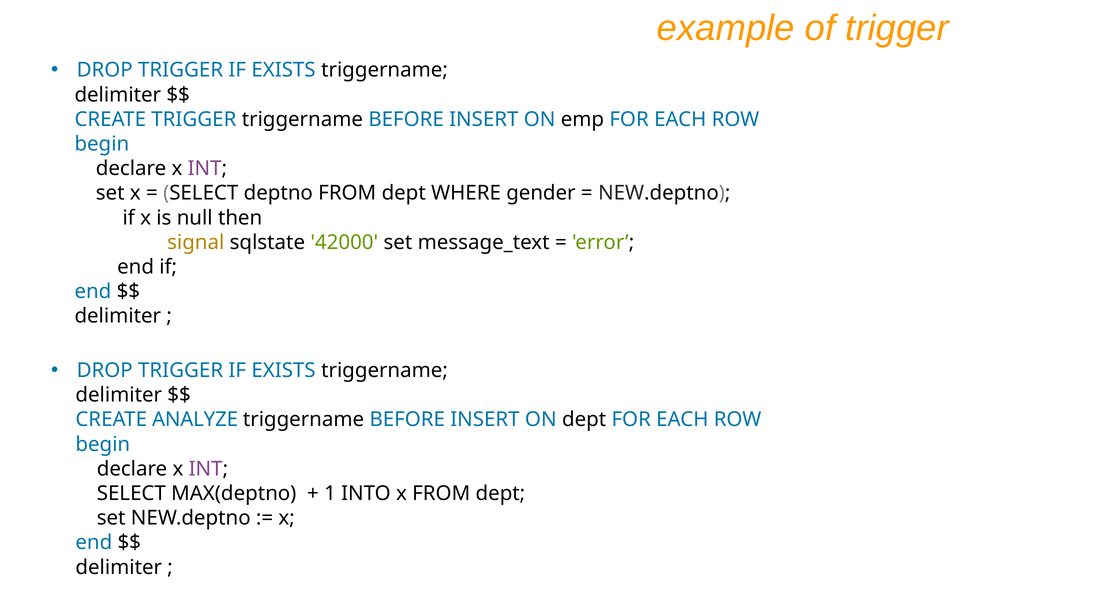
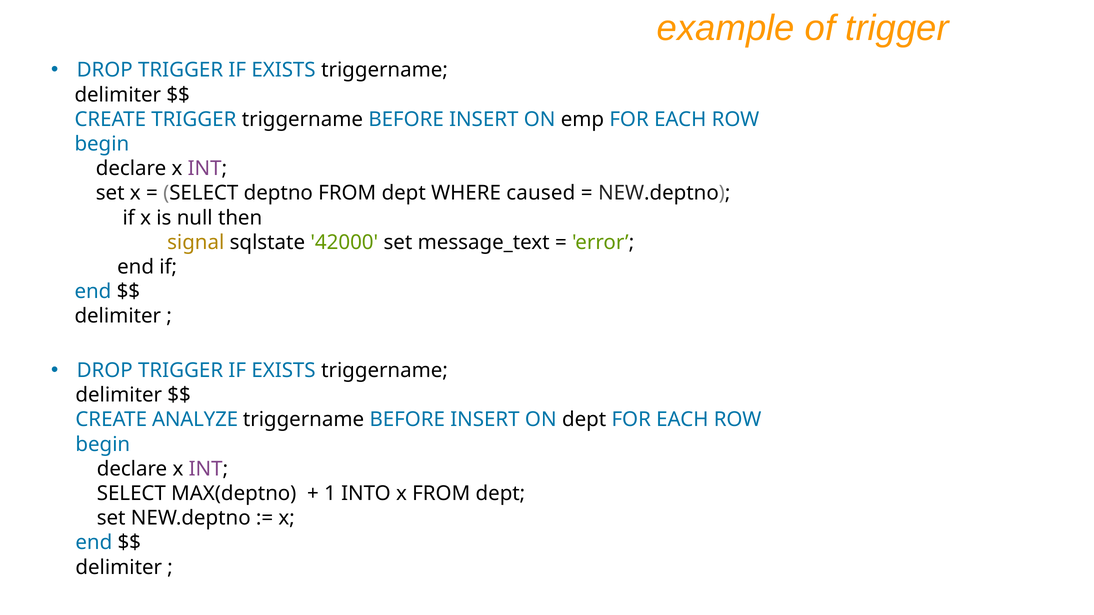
gender: gender -> caused
